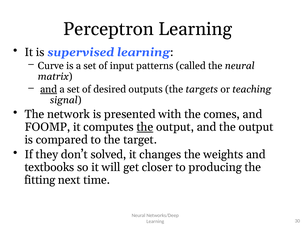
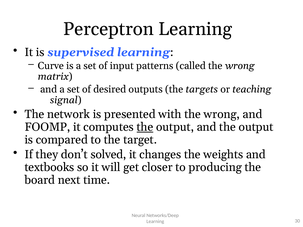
called the neural: neural -> wrong
and at (49, 89) underline: present -> none
with the comes: comes -> wrong
fitting: fitting -> board
